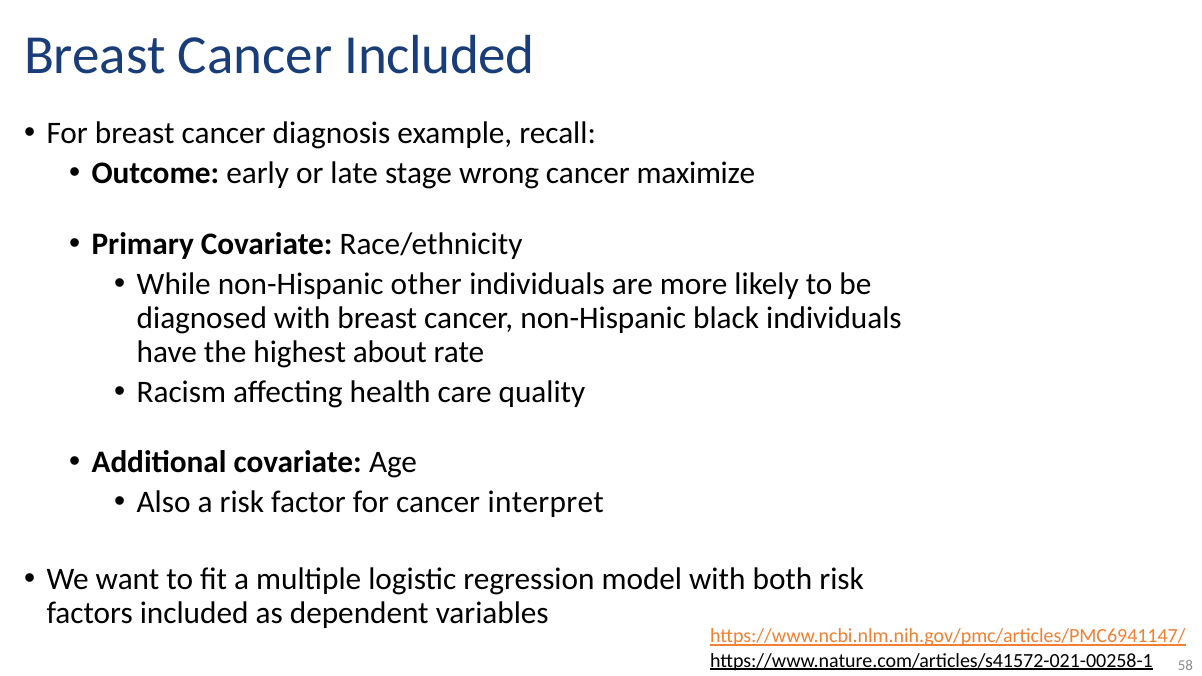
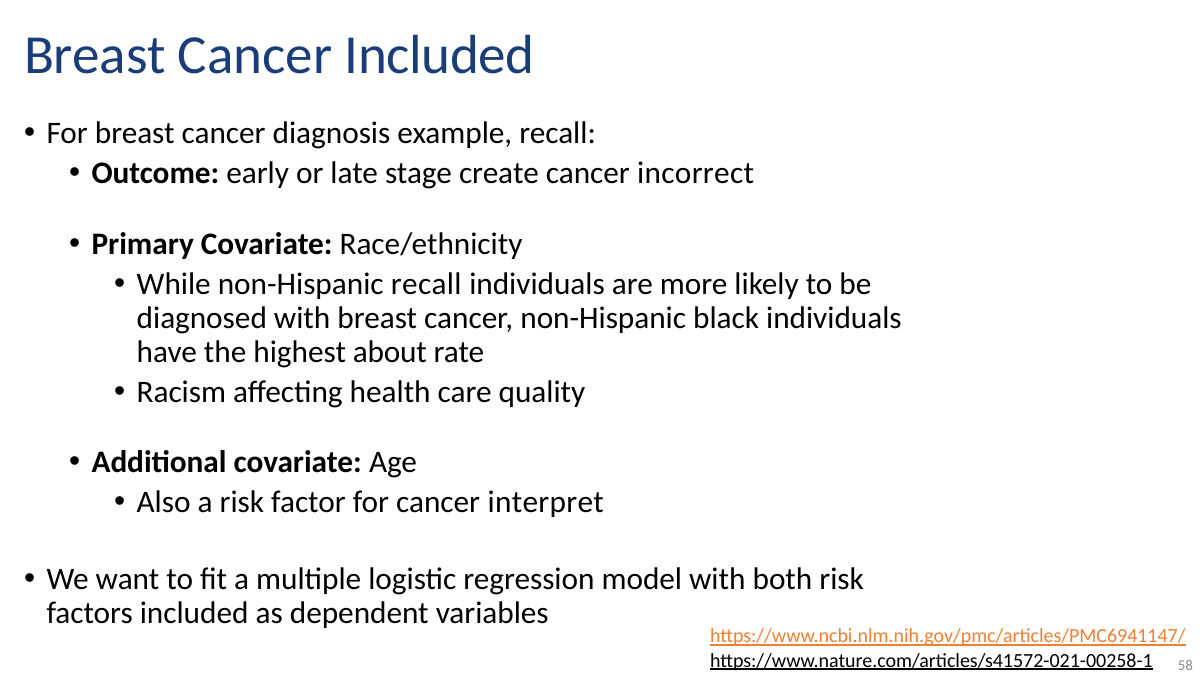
wrong: wrong -> create
maximize: maximize -> incorrect
non-Hispanic other: other -> recall
